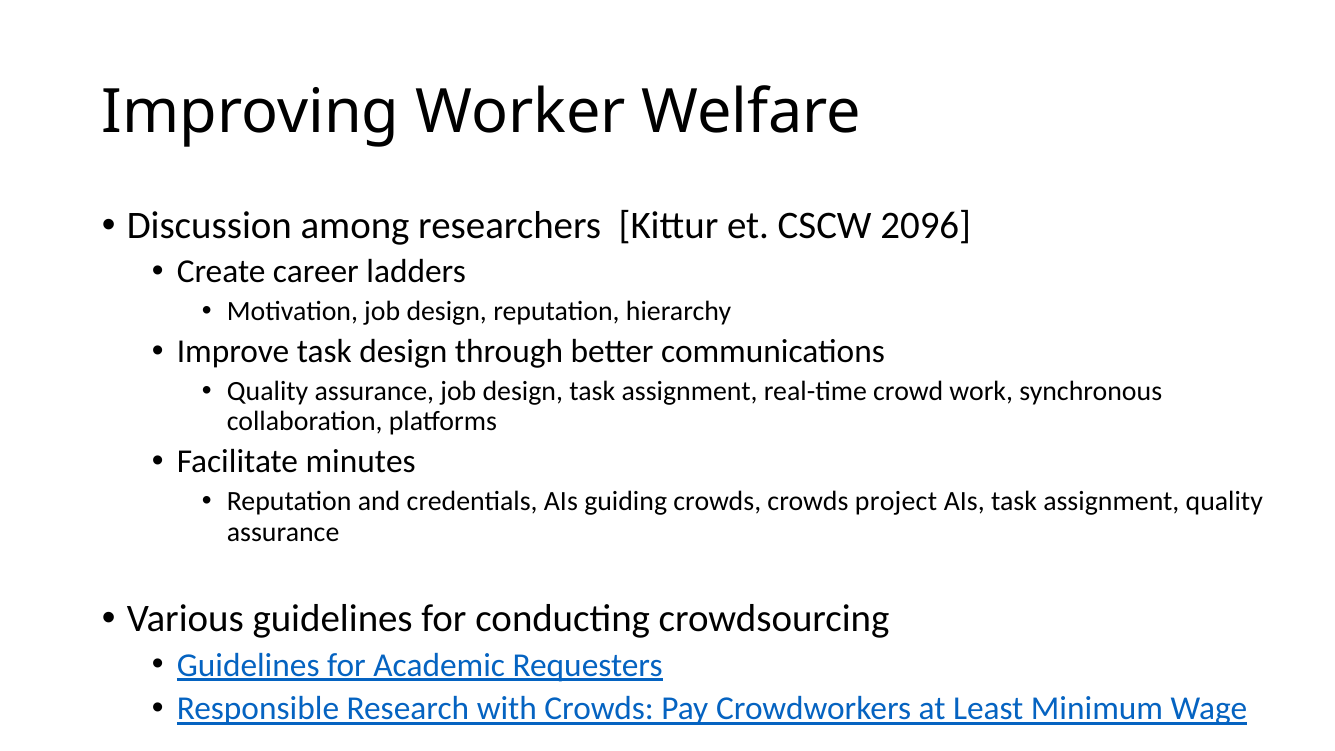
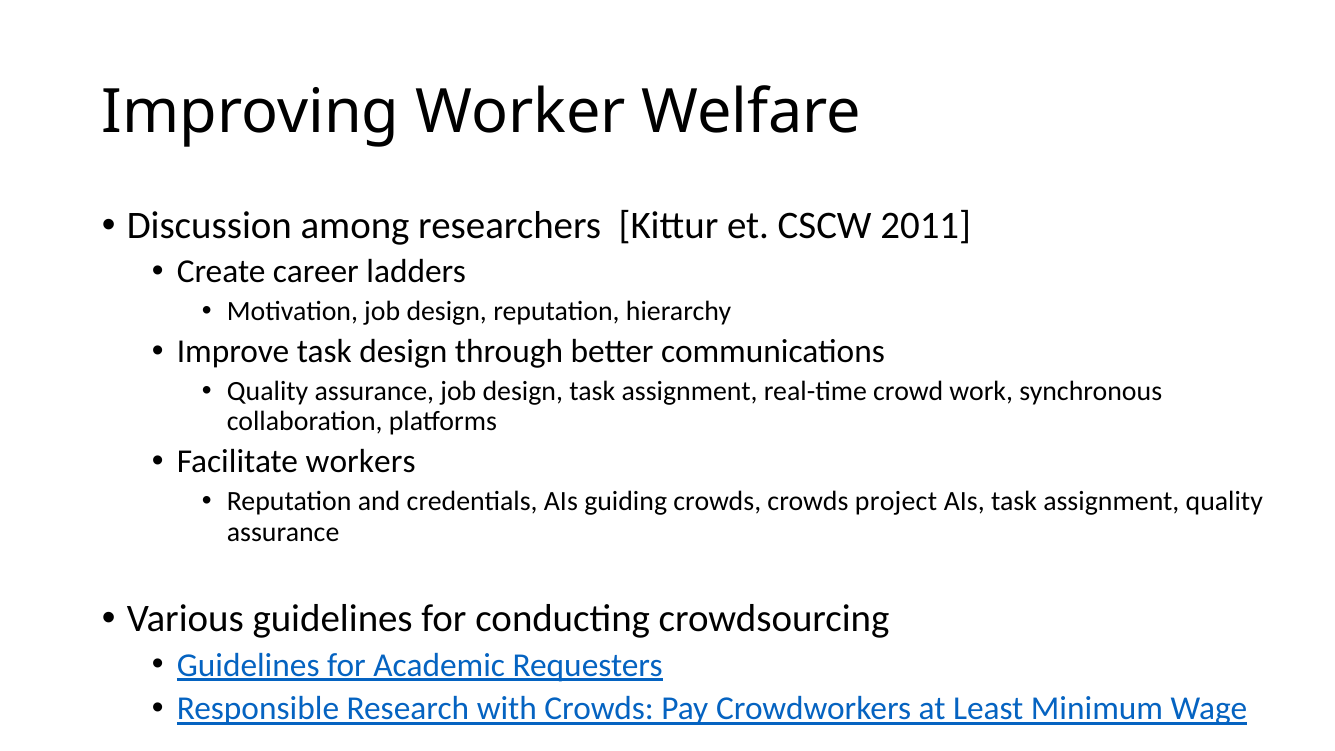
2096: 2096 -> 2011
minutes: minutes -> workers
